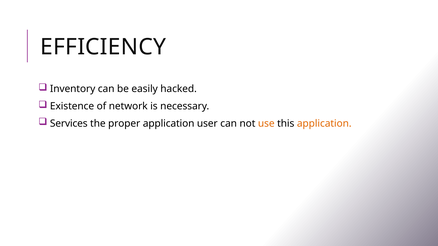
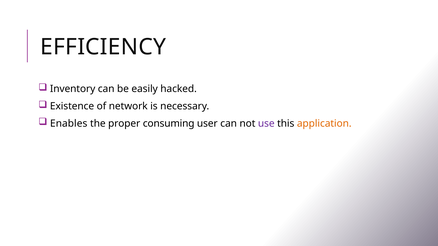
Services: Services -> Enables
proper application: application -> consuming
use colour: orange -> purple
